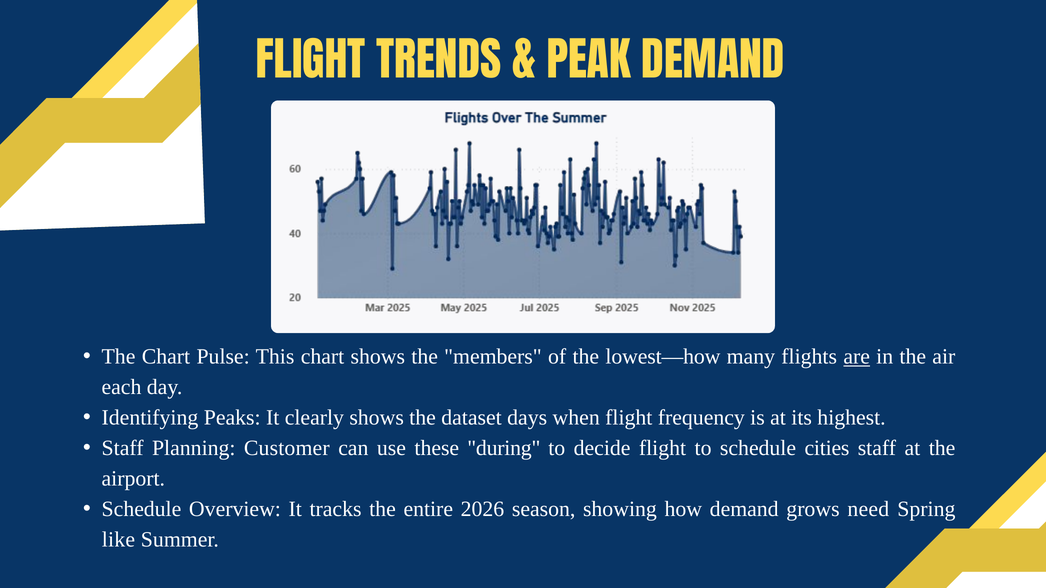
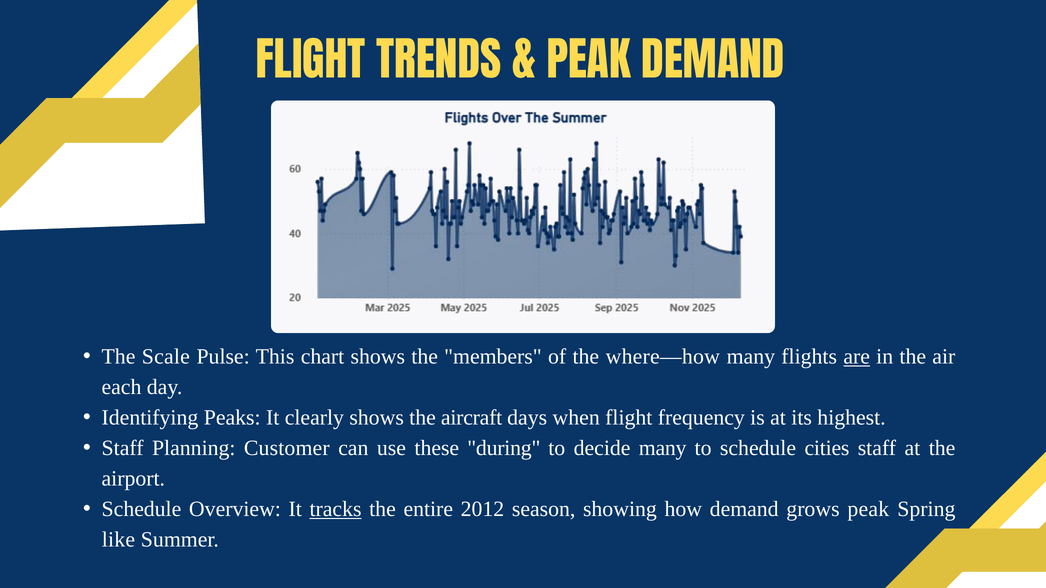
The Chart: Chart -> Scale
lowest—how: lowest—how -> where—how
dataset: dataset -> aircraft
decide flight: flight -> many
tracks underline: none -> present
2026: 2026 -> 2012
grows need: need -> peak
